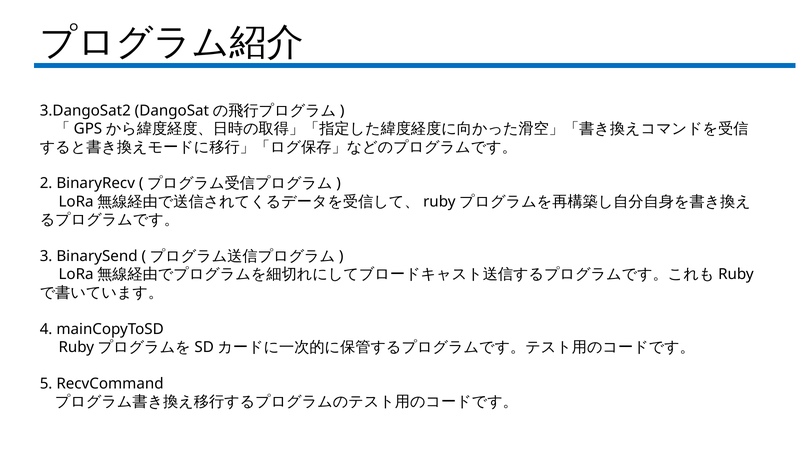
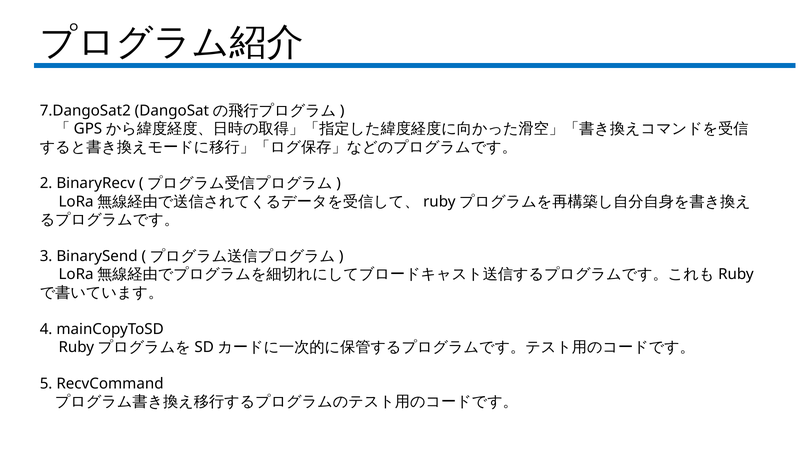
3.DangoSat2: 3.DangoSat2 -> 7.DangoSat2
